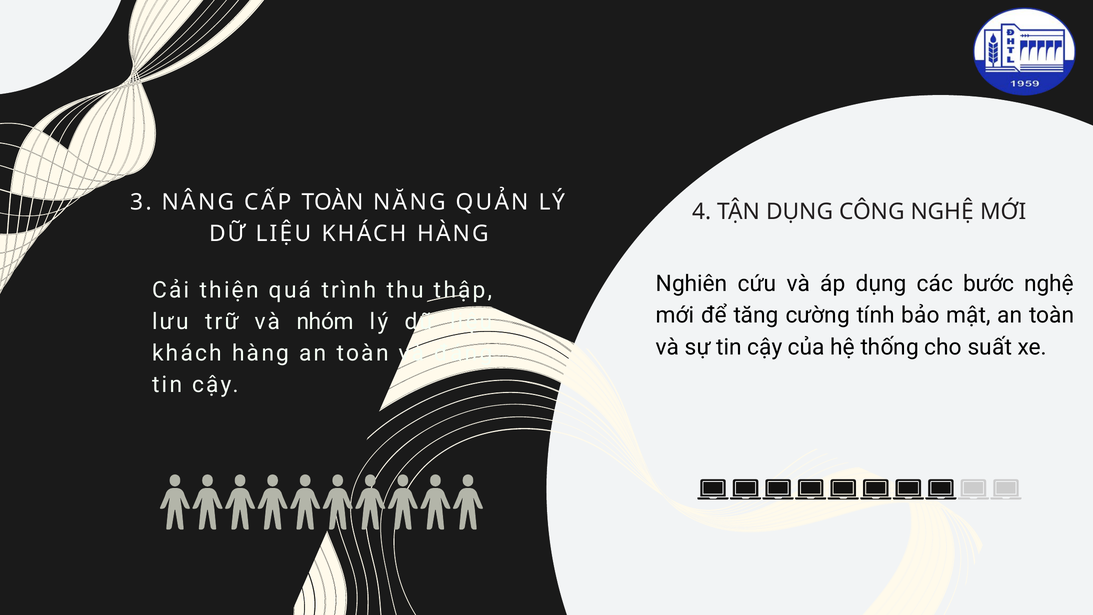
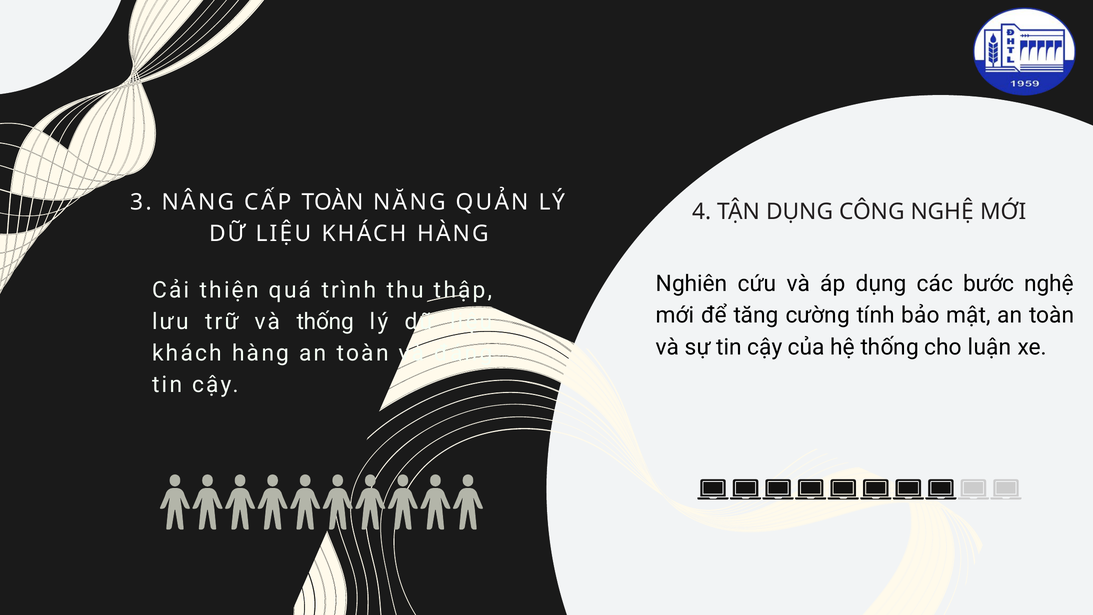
và nhóm: nhóm -> thống
suất: suất -> luận
